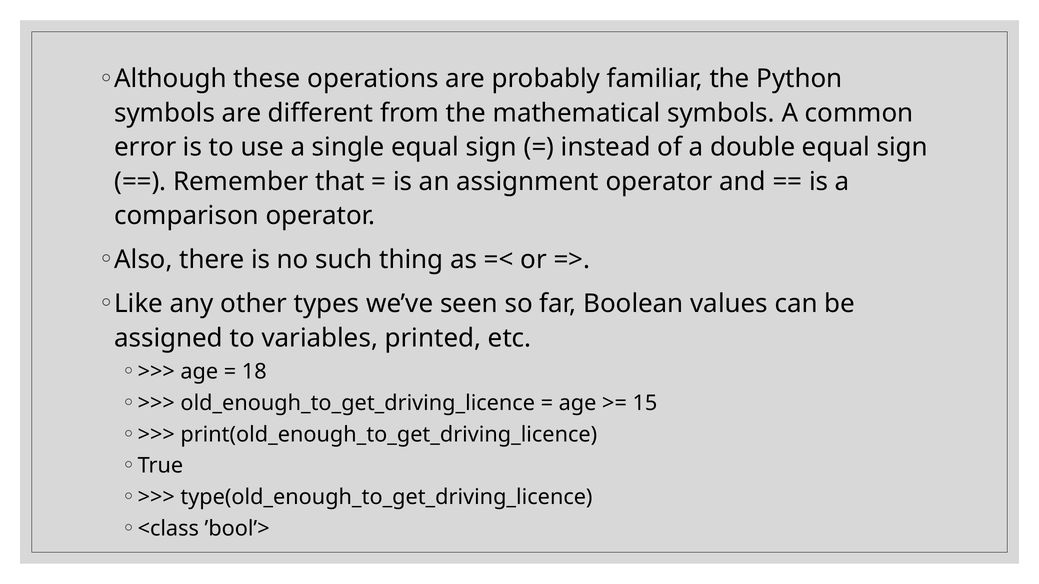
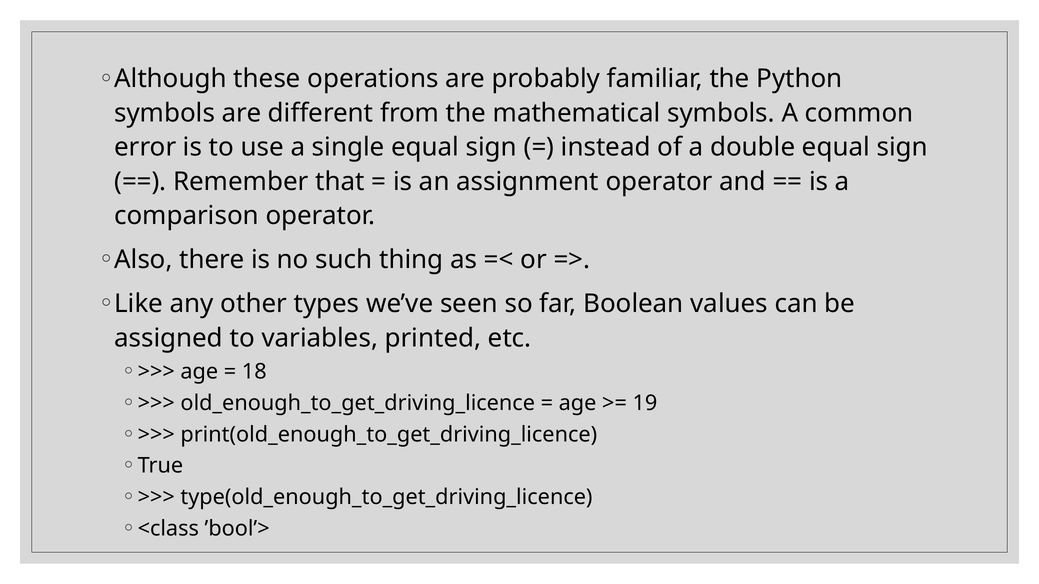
15: 15 -> 19
